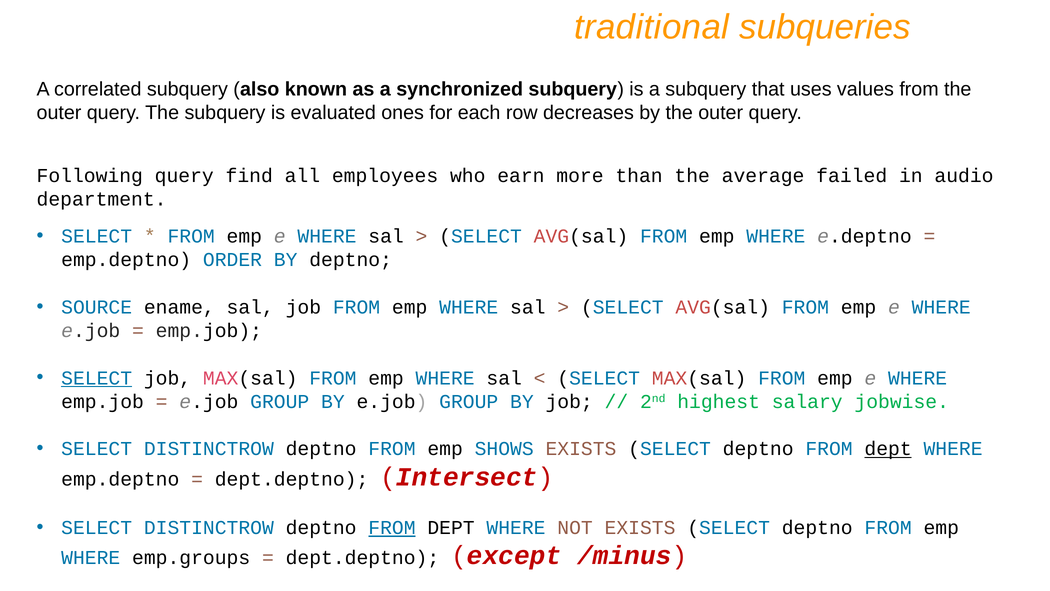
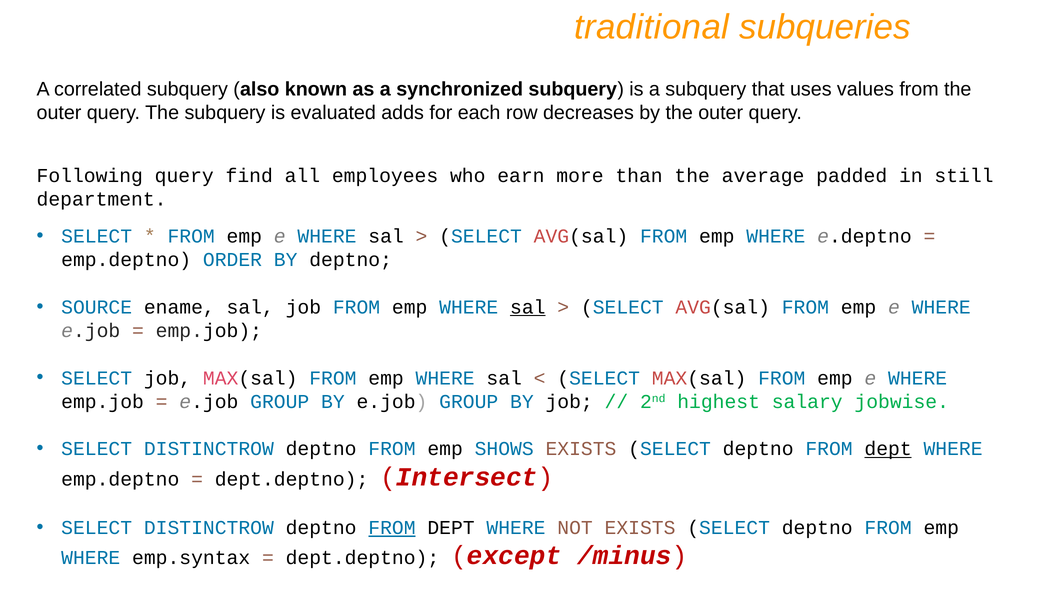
ones: ones -> adds
failed: failed -> padded
audio: audio -> still
sal at (528, 307) underline: none -> present
SELECT at (97, 378) underline: present -> none
emp.groups: emp.groups -> emp.syntax
